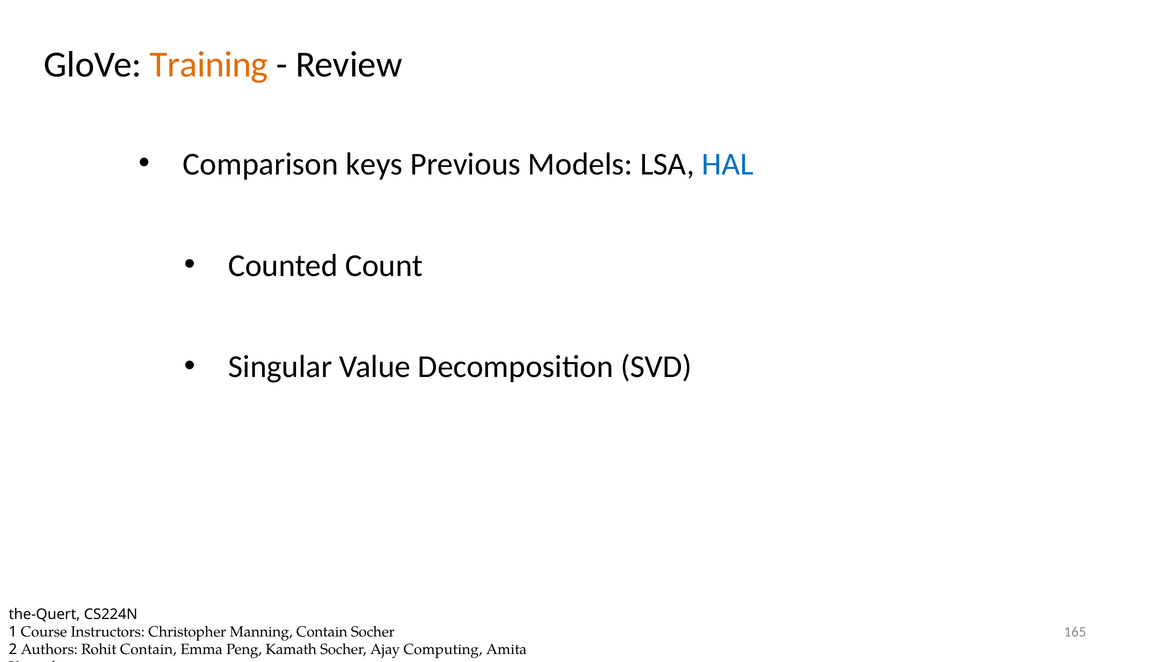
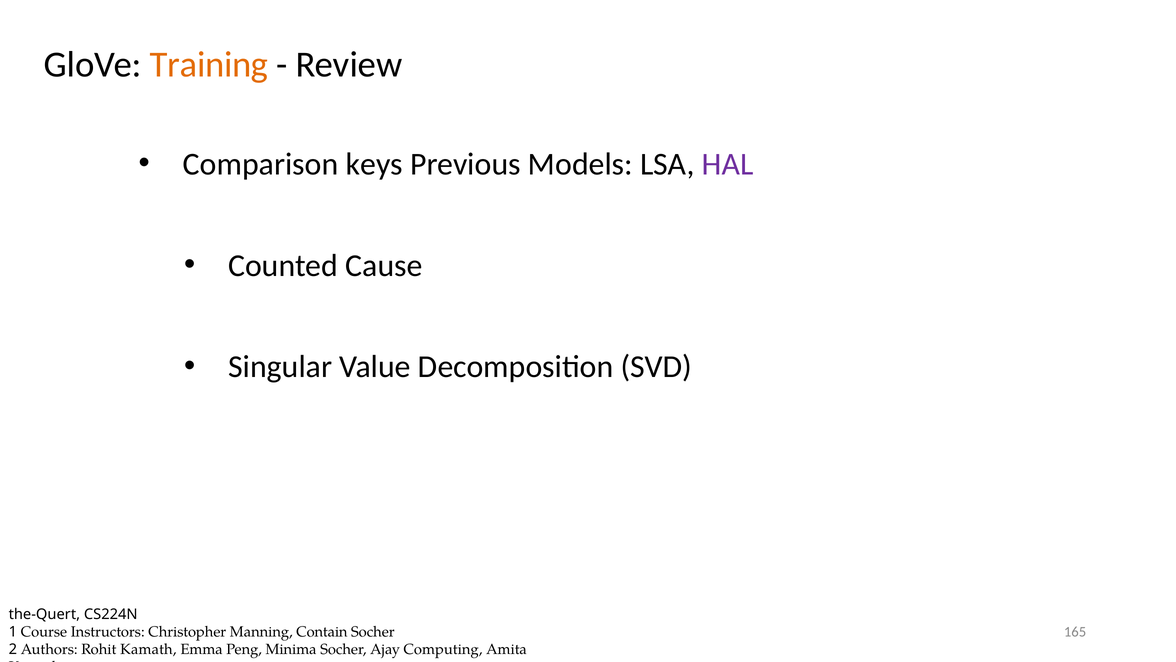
HAL colour: blue -> purple
Count: Count -> Cause
Rohit Contain: Contain -> Kamath
Peng Kamath: Kamath -> Minima
